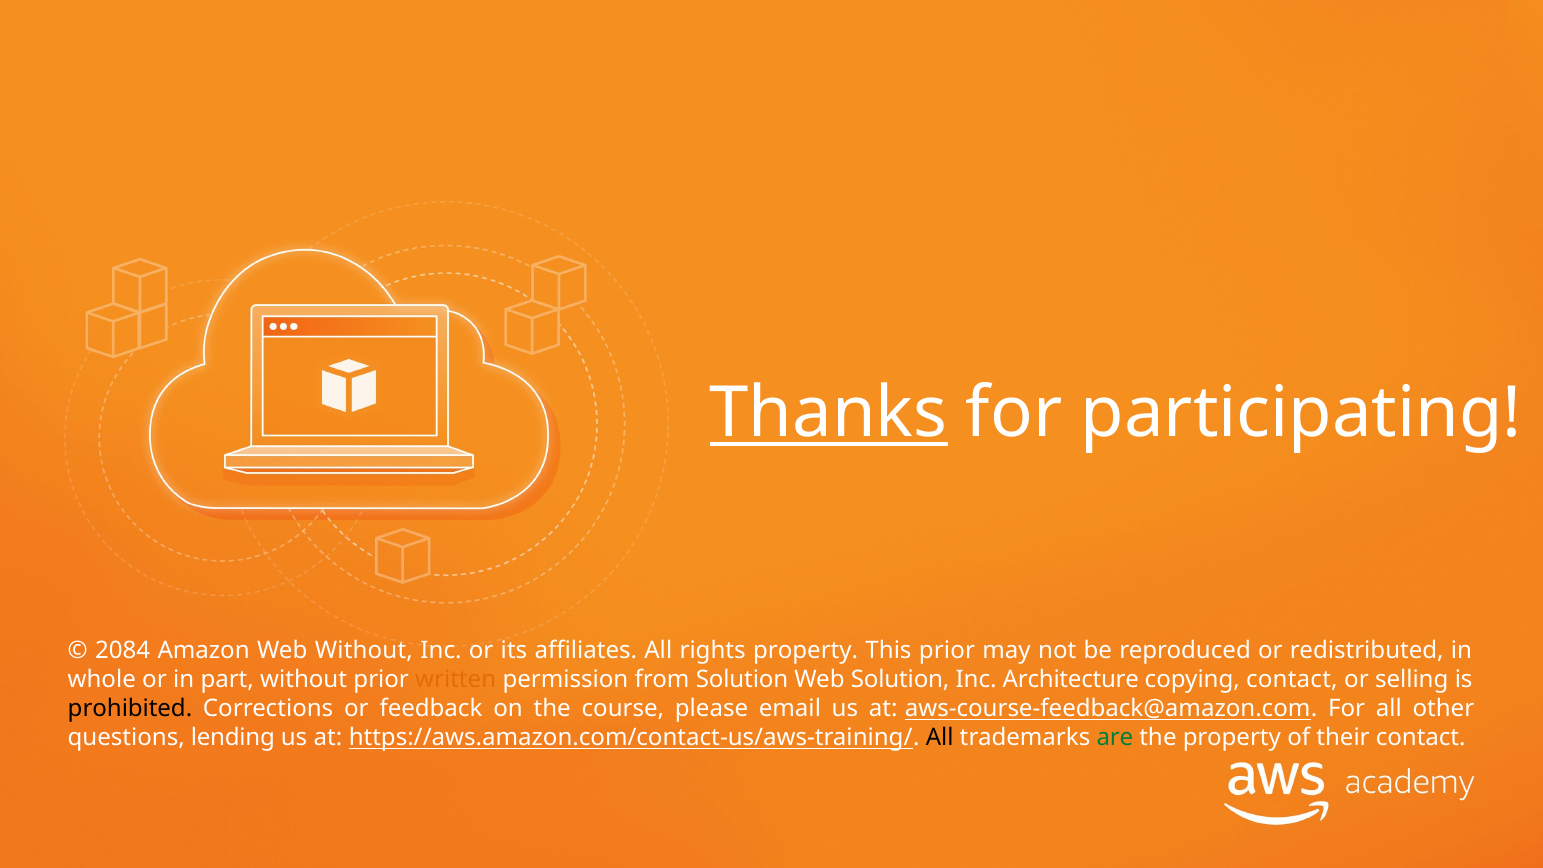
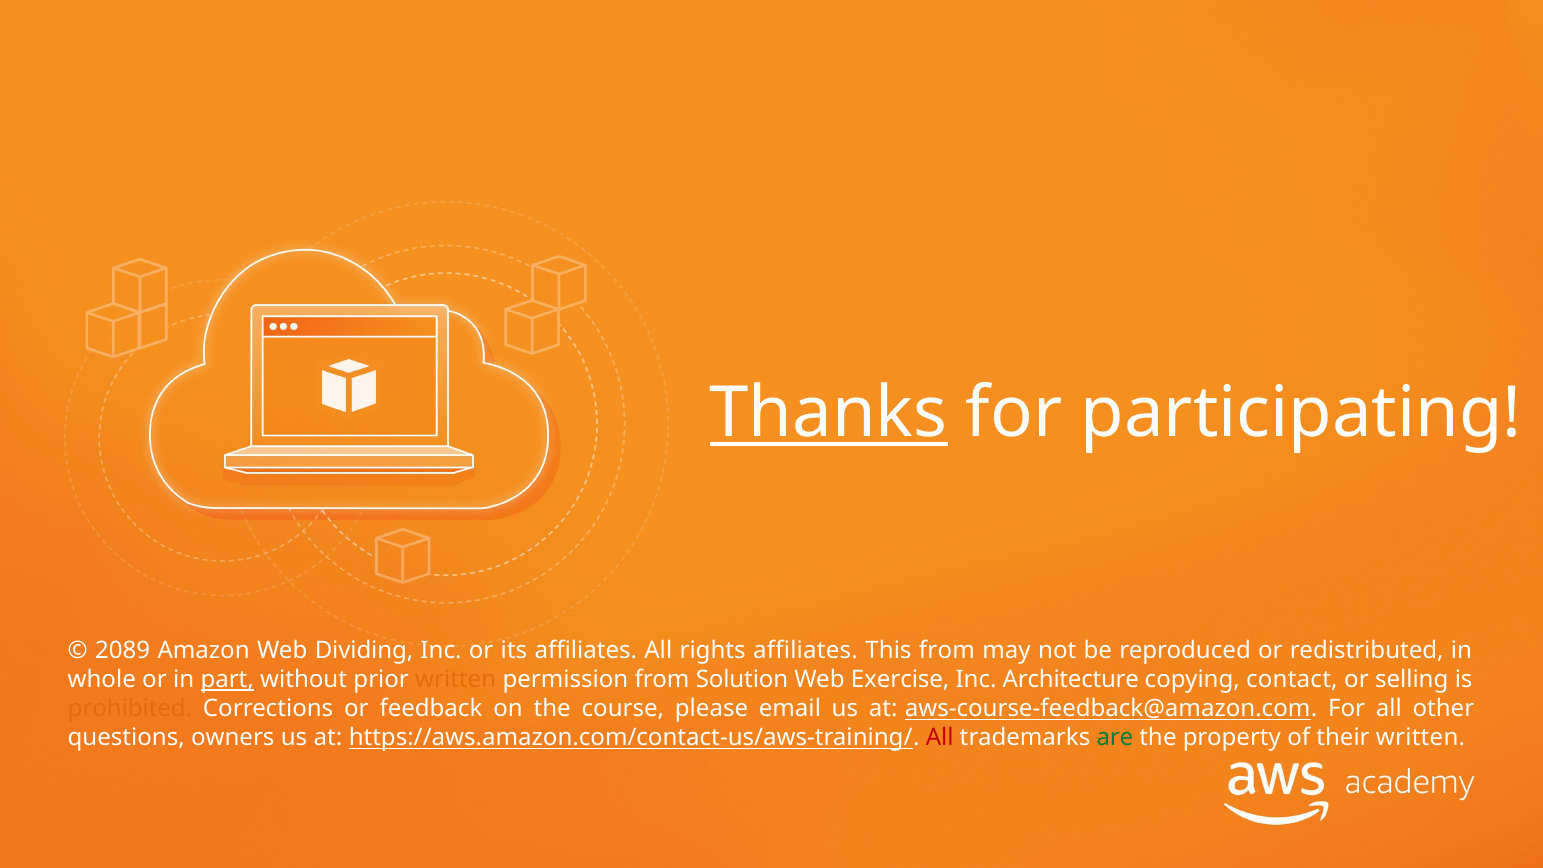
2084: 2084 -> 2089
Web Without: Without -> Dividing
rights property: property -> affiliates
This prior: prior -> from
part underline: none -> present
Web Solution: Solution -> Exercise
prohibited colour: black -> orange
lending: lending -> owners
All at (940, 737) colour: black -> red
their contact: contact -> written
